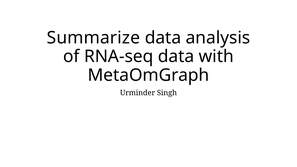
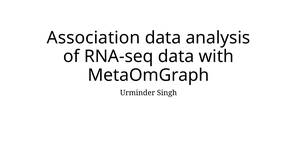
Summarize: Summarize -> Association
